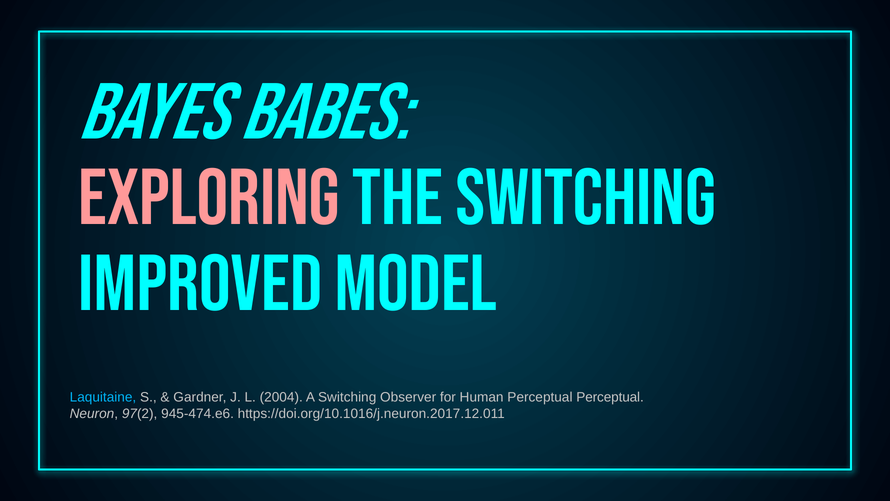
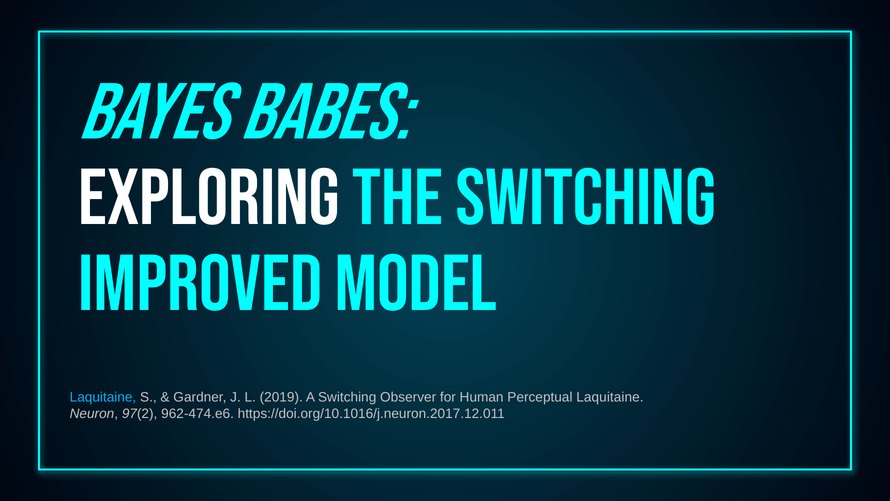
Exploring colour: pink -> white
2004: 2004 -> 2019
Perceptual Perceptual: Perceptual -> Laquitaine
945-474.e6: 945-474.e6 -> 962-474.e6
